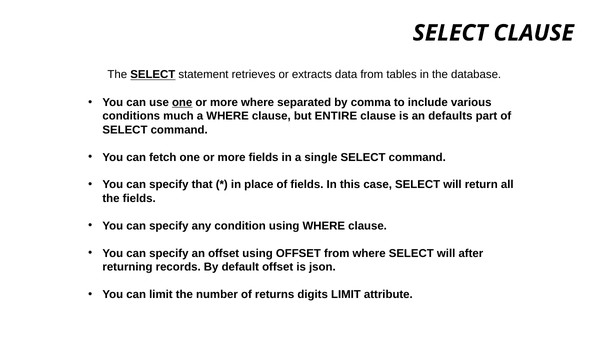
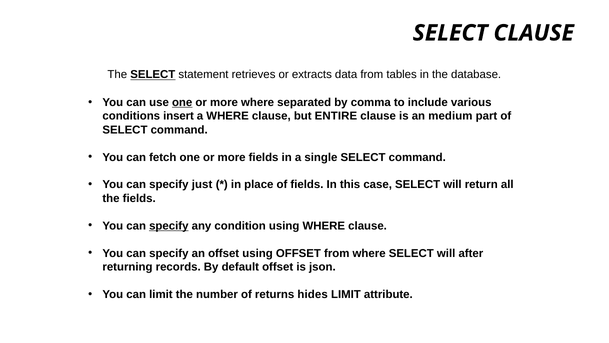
much: much -> insert
defaults: defaults -> medium
that: that -> just
specify at (169, 226) underline: none -> present
digits: digits -> hides
